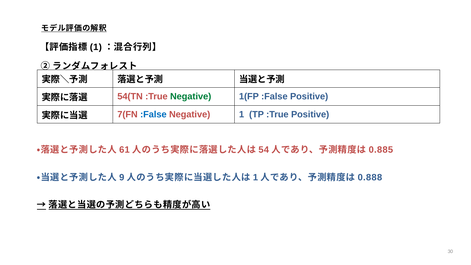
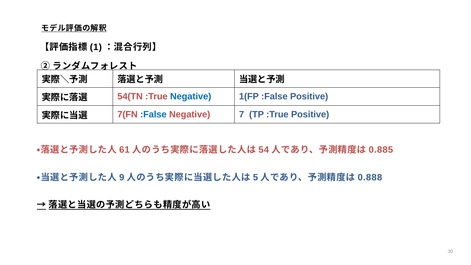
Negative at (191, 97) colour: green -> blue
Negative 1: 1 -> 7
1 at (256, 177): 1 -> 5
